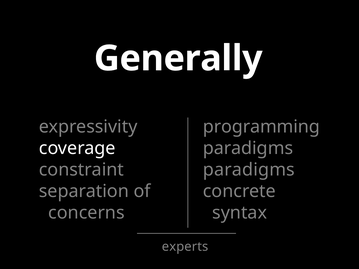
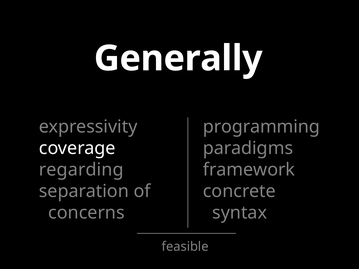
constraint: constraint -> regarding
paradigms at (249, 170): paradigms -> framework
experts: experts -> feasible
